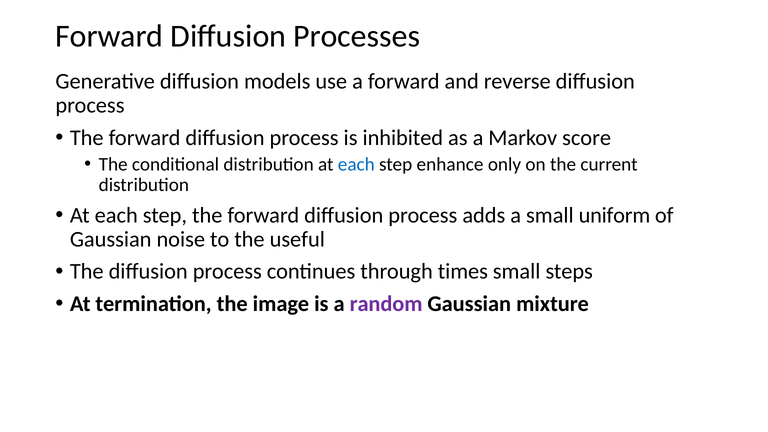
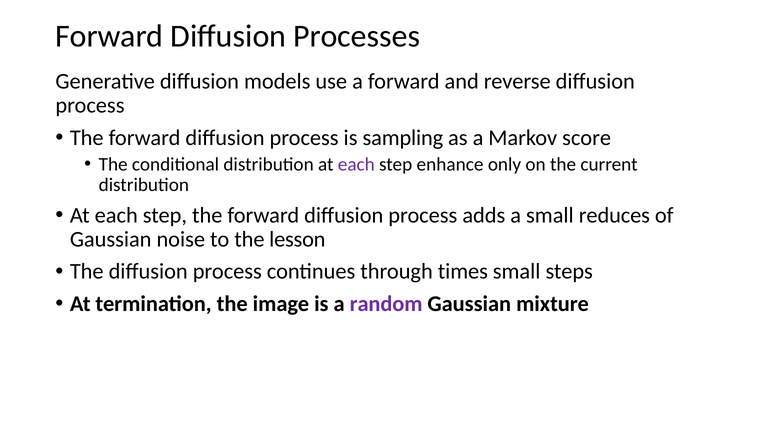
inhibited: inhibited -> sampling
each at (356, 164) colour: blue -> purple
uniform: uniform -> reduces
useful: useful -> lesson
